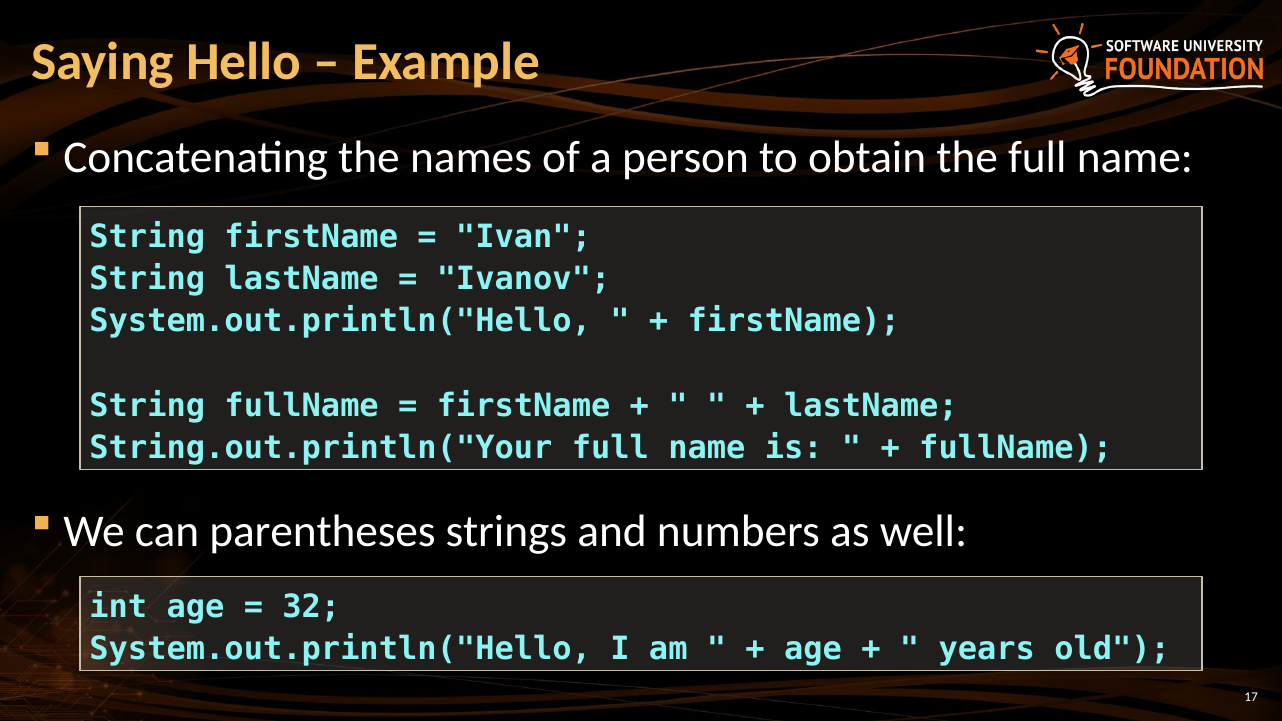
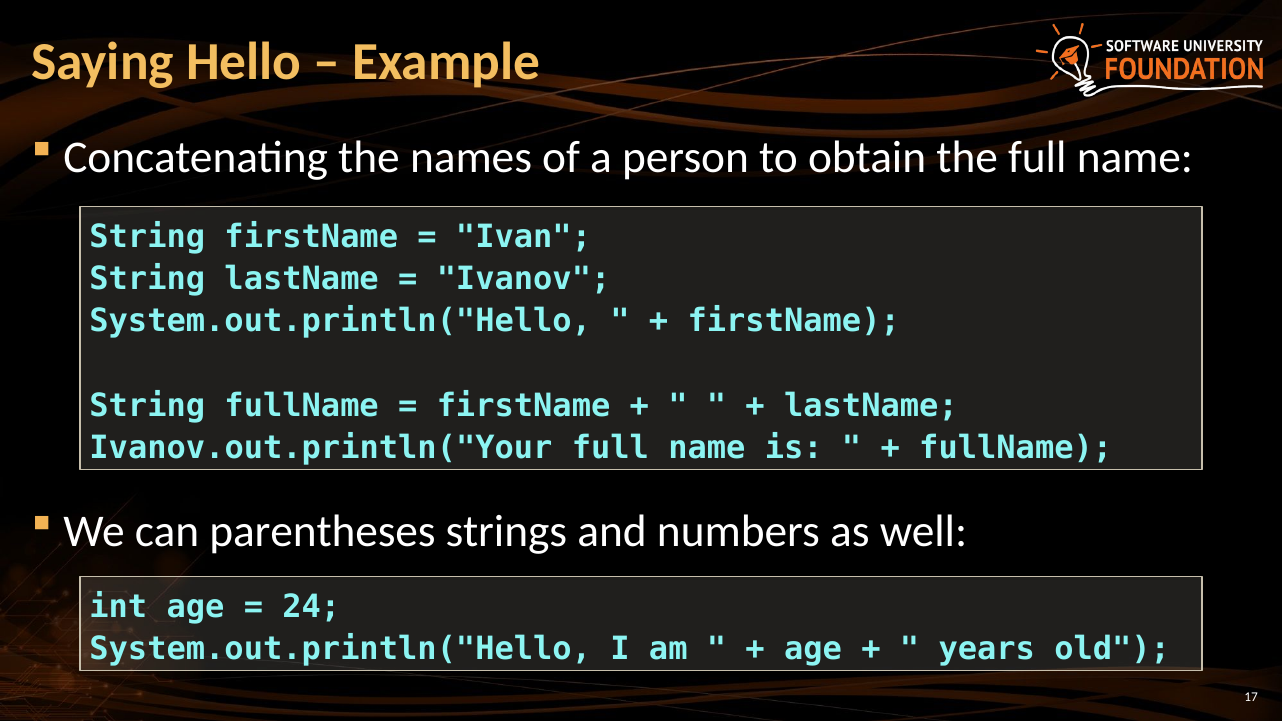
String.out.println("Your: String.out.println("Your -> Ivanov.out.println("Your
32: 32 -> 24
